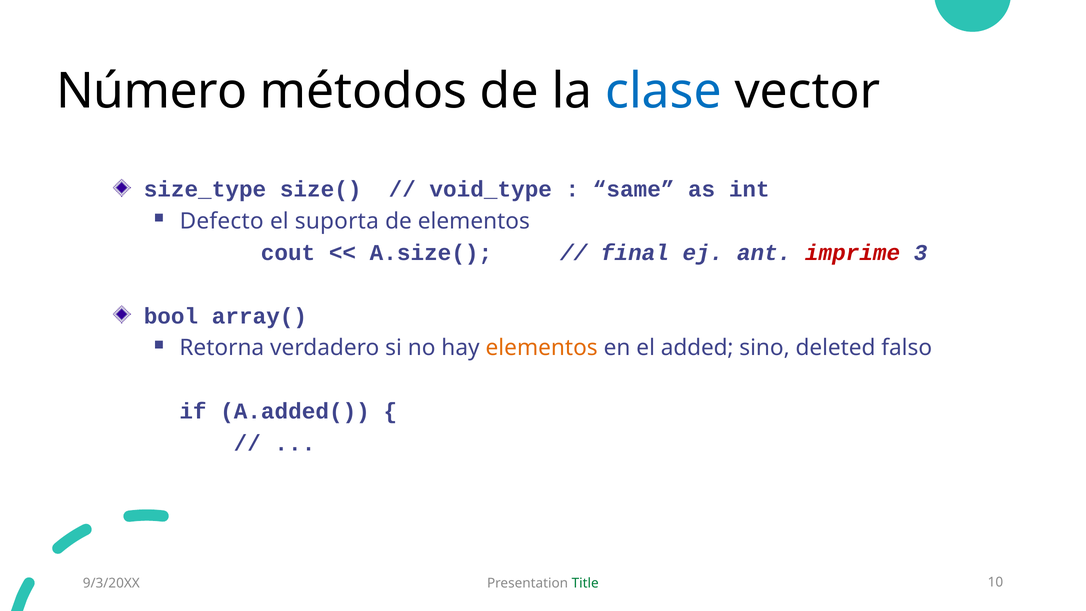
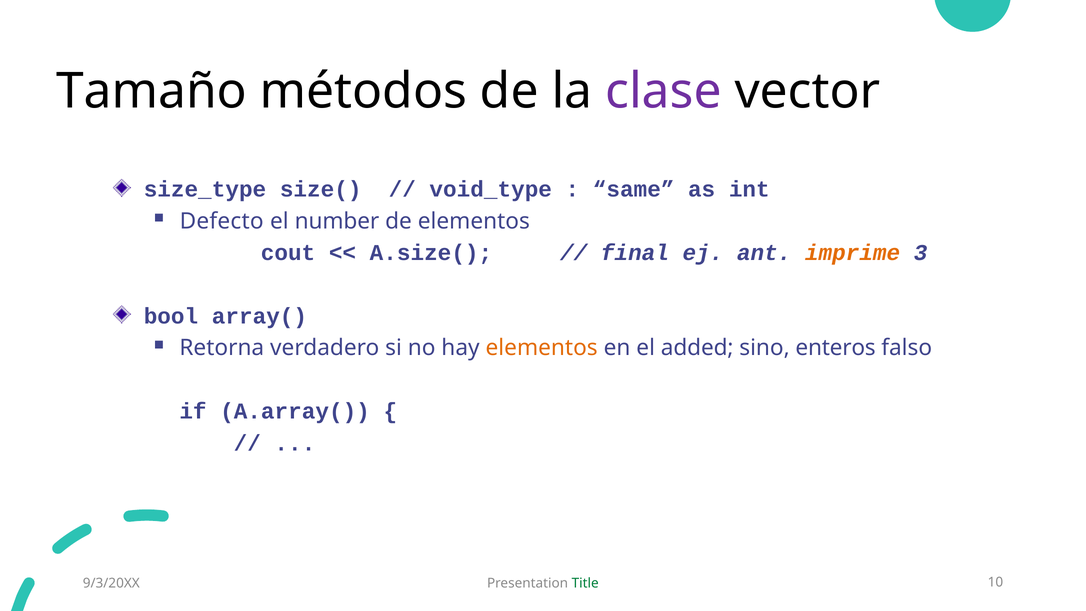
Número: Número -> Tamaño
clase colour: blue -> purple
suporta: suporta -> number
imprime colour: red -> orange
deleted: deleted -> enteros
A.added(: A.added( -> A.array(
